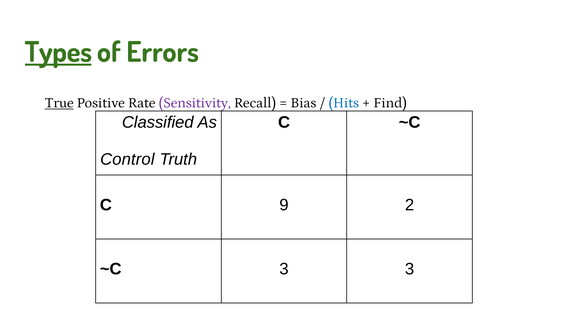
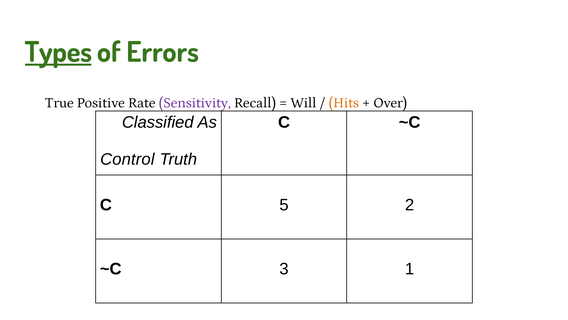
True underline: present -> none
Bias: Bias -> Will
Hits colour: blue -> orange
Find: Find -> Over
9: 9 -> 5
3 3: 3 -> 1
